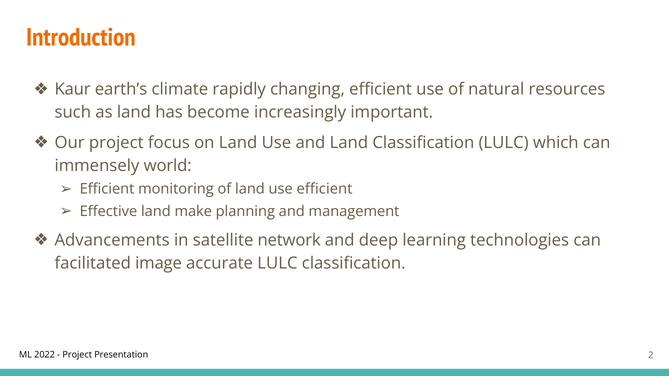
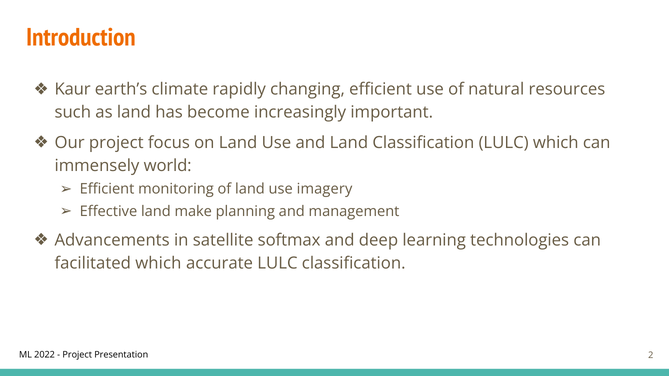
use efficient: efficient -> imagery
network: network -> softmax
facilitated image: image -> which
